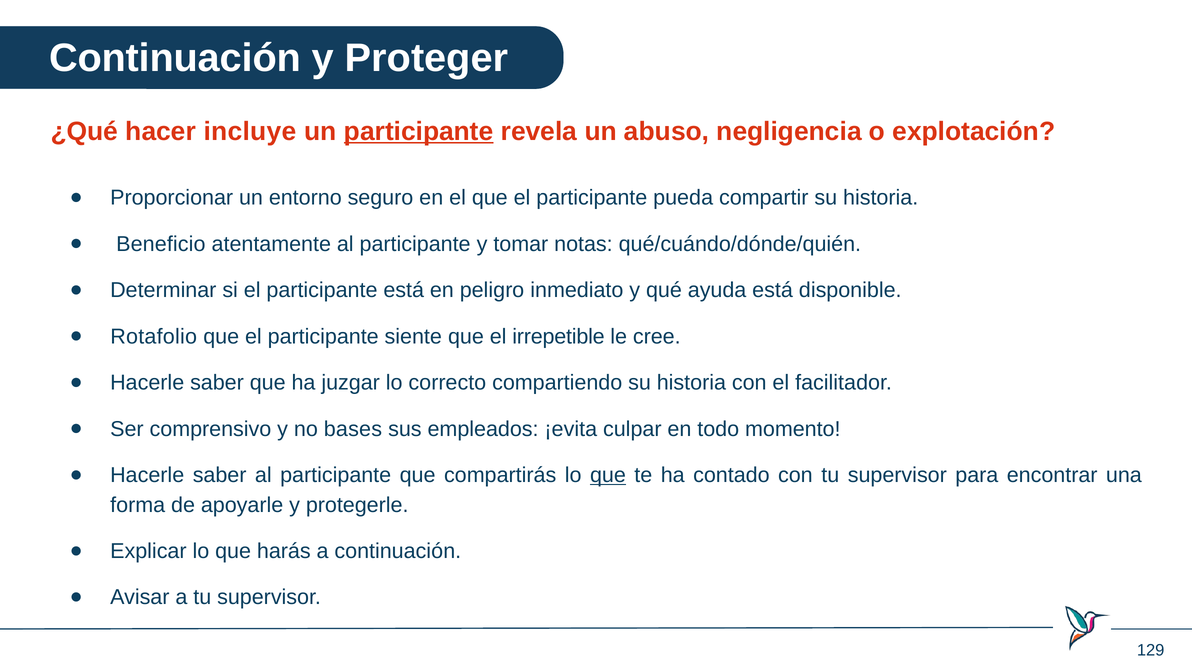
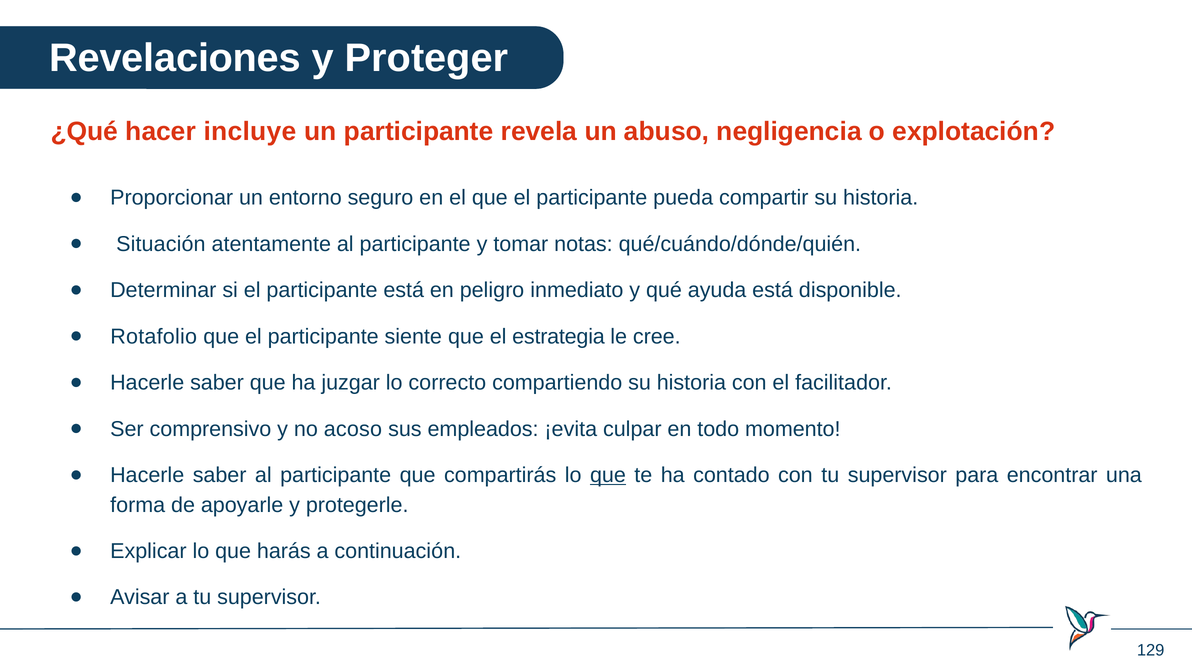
Continuación at (175, 58): Continuación -> Revelaciones
participante at (419, 131) underline: present -> none
Beneficio: Beneficio -> Situación
irrepetible: irrepetible -> estrategia
bases: bases -> acoso
